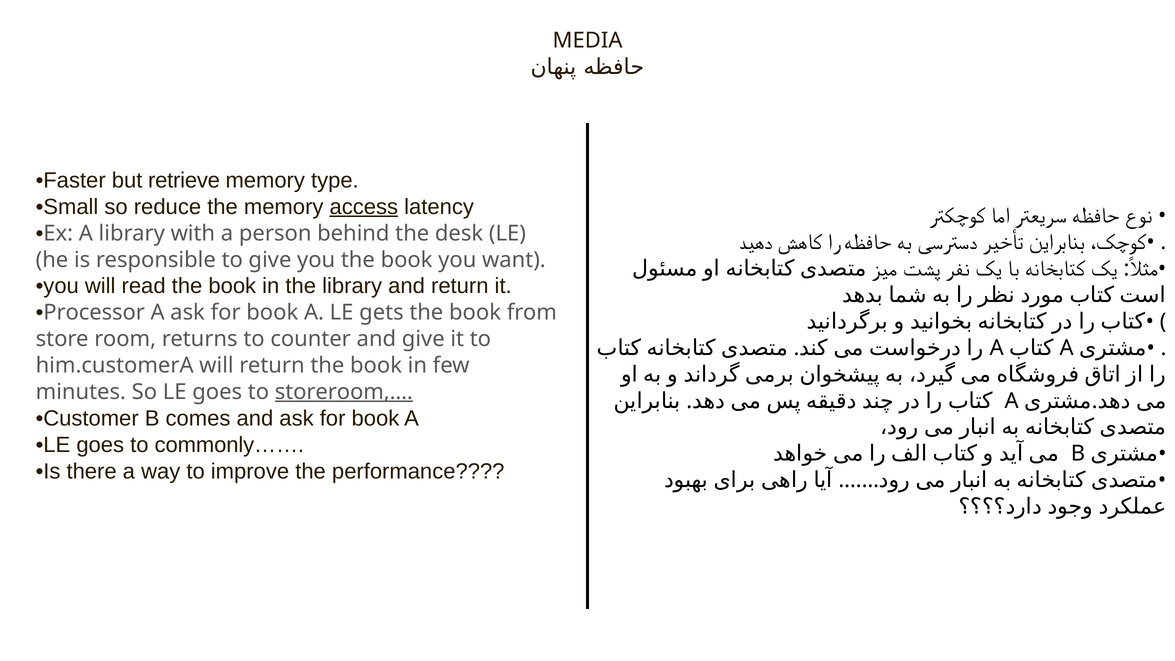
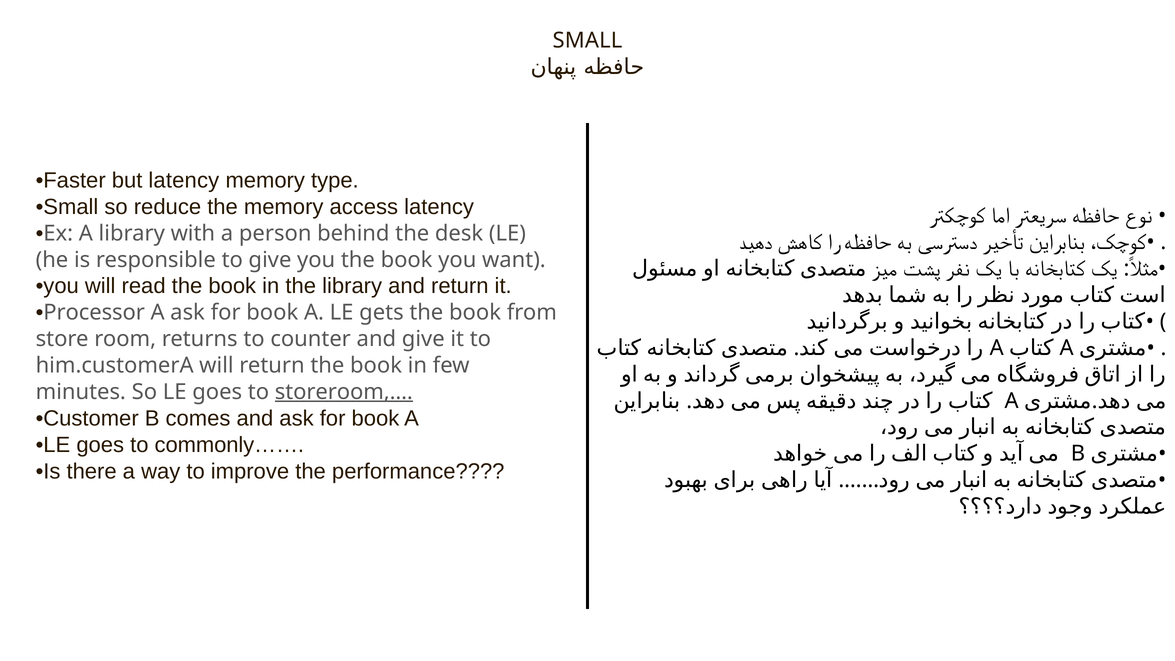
MEDIA at (588, 41): MEDIA -> SMALL
but retrieve: retrieve -> latency
access underline: present -> none
